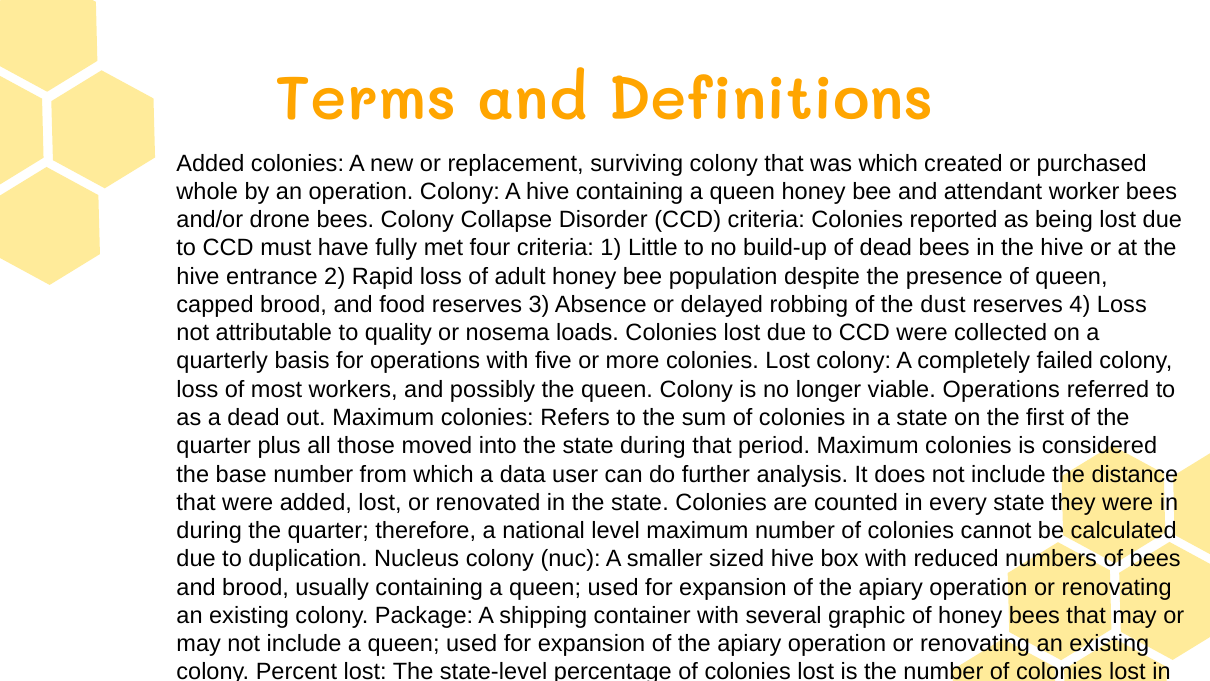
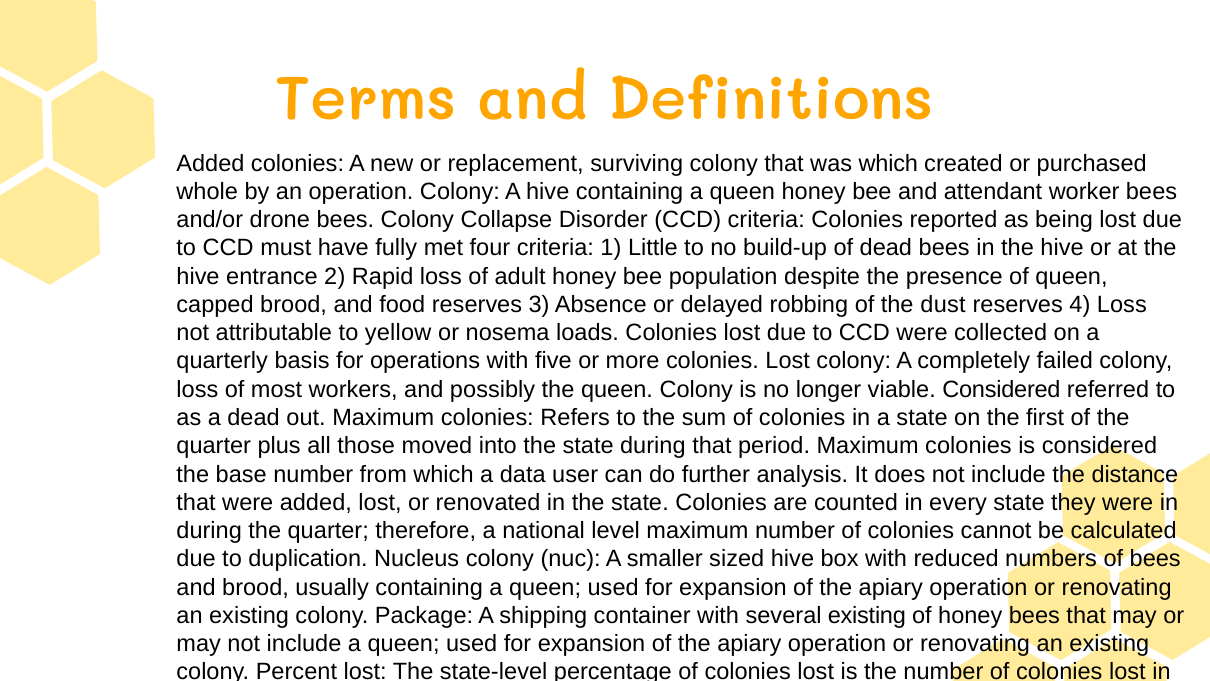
quality: quality -> yellow
viable Operations: Operations -> Considered
several graphic: graphic -> existing
